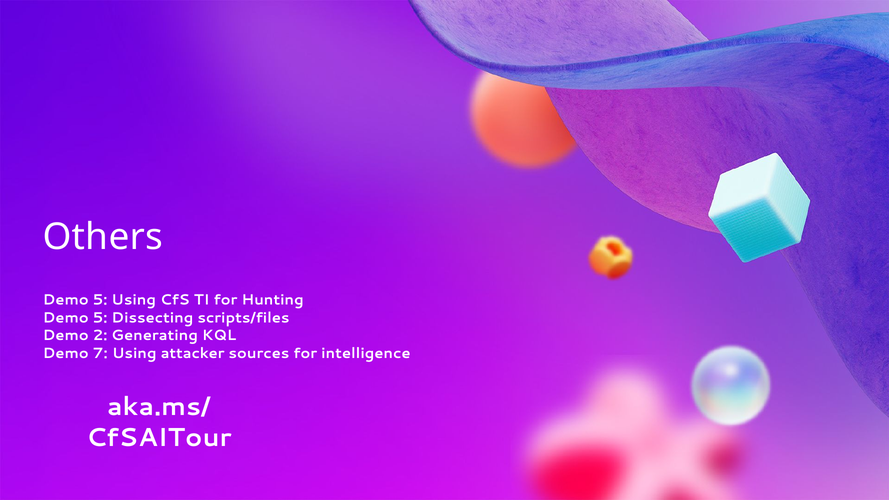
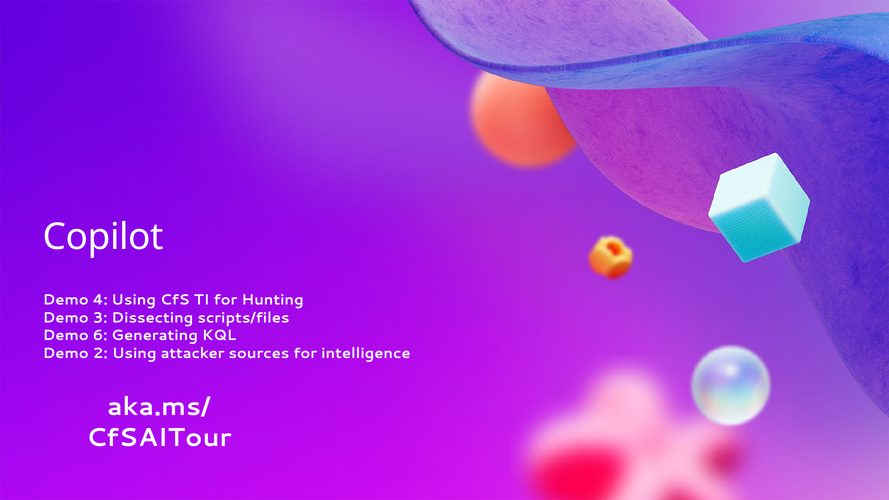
Others: Others -> Copilot
5 at (100, 300): 5 -> 4
5 at (100, 318): 5 -> 3
2: 2 -> 6
7: 7 -> 2
